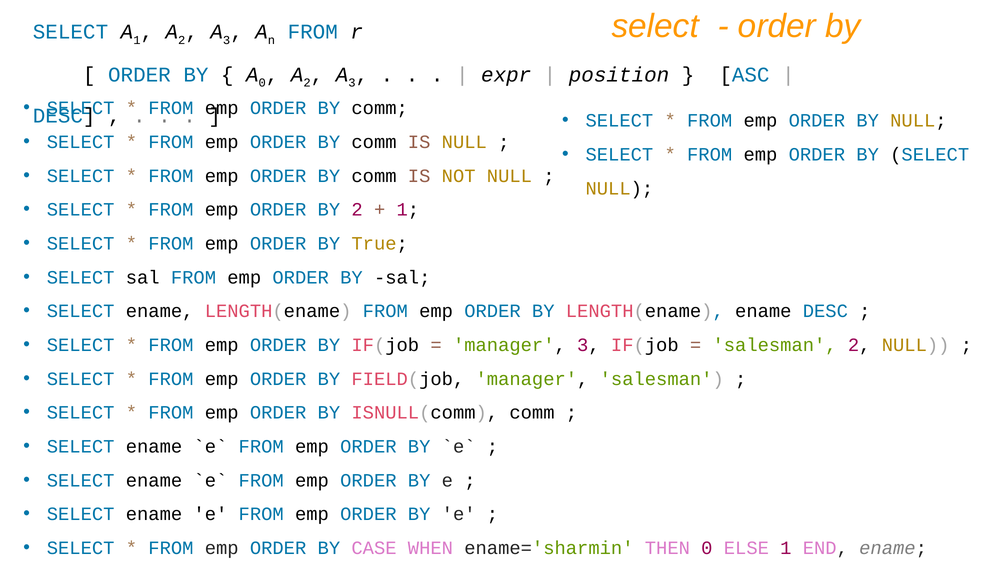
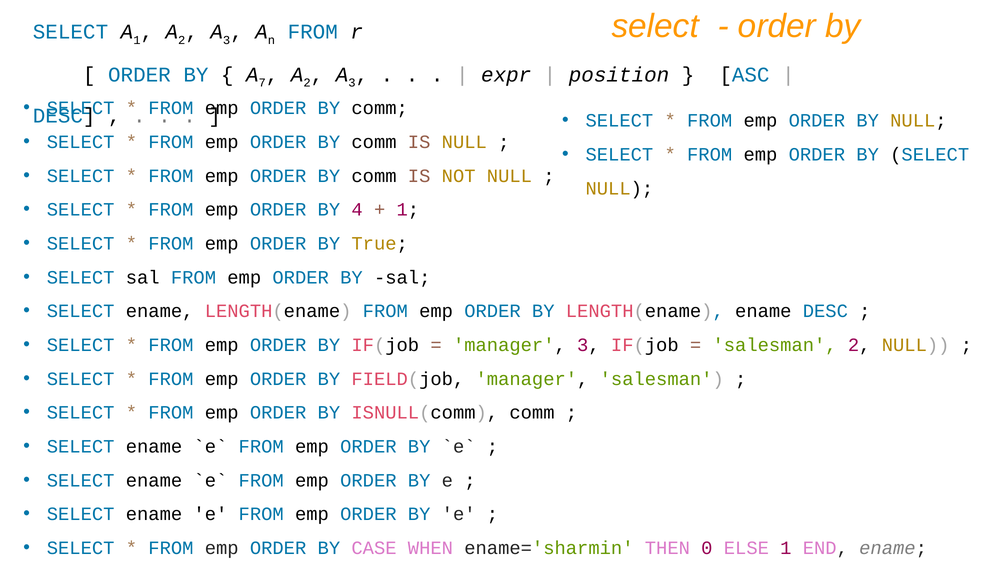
0 at (262, 83): 0 -> 7
BY 2: 2 -> 4
